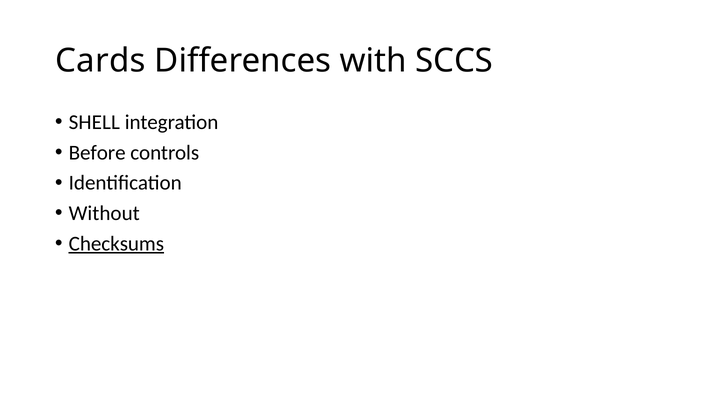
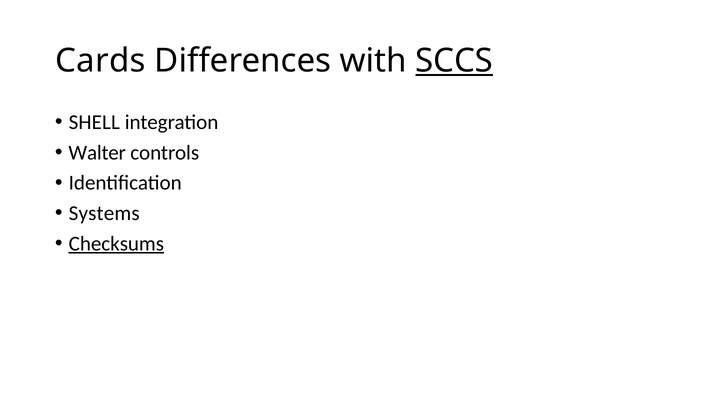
SCCS underline: none -> present
Before: Before -> Walter
Without: Without -> Systems
